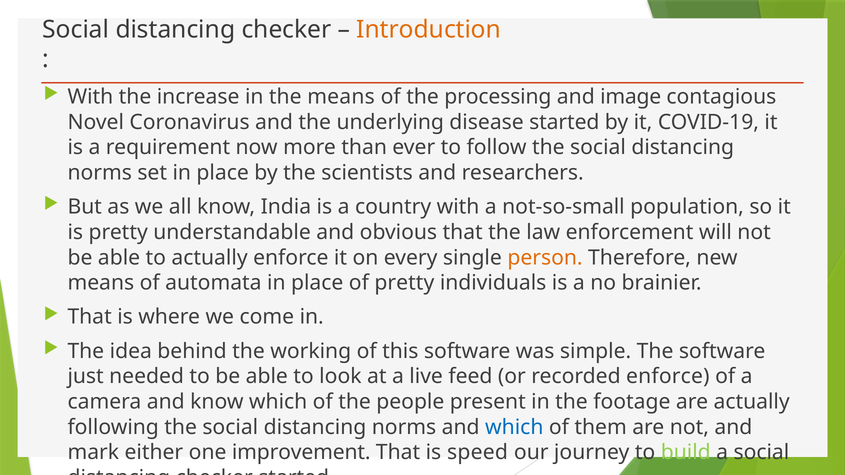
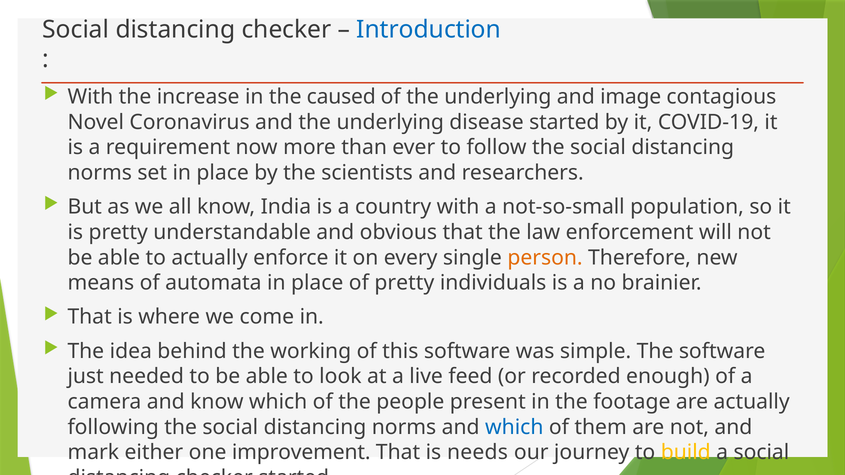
Introduction colour: orange -> blue
the means: means -> caused
of the processing: processing -> underlying
recorded enforce: enforce -> enough
speed: speed -> needs
build colour: light green -> yellow
